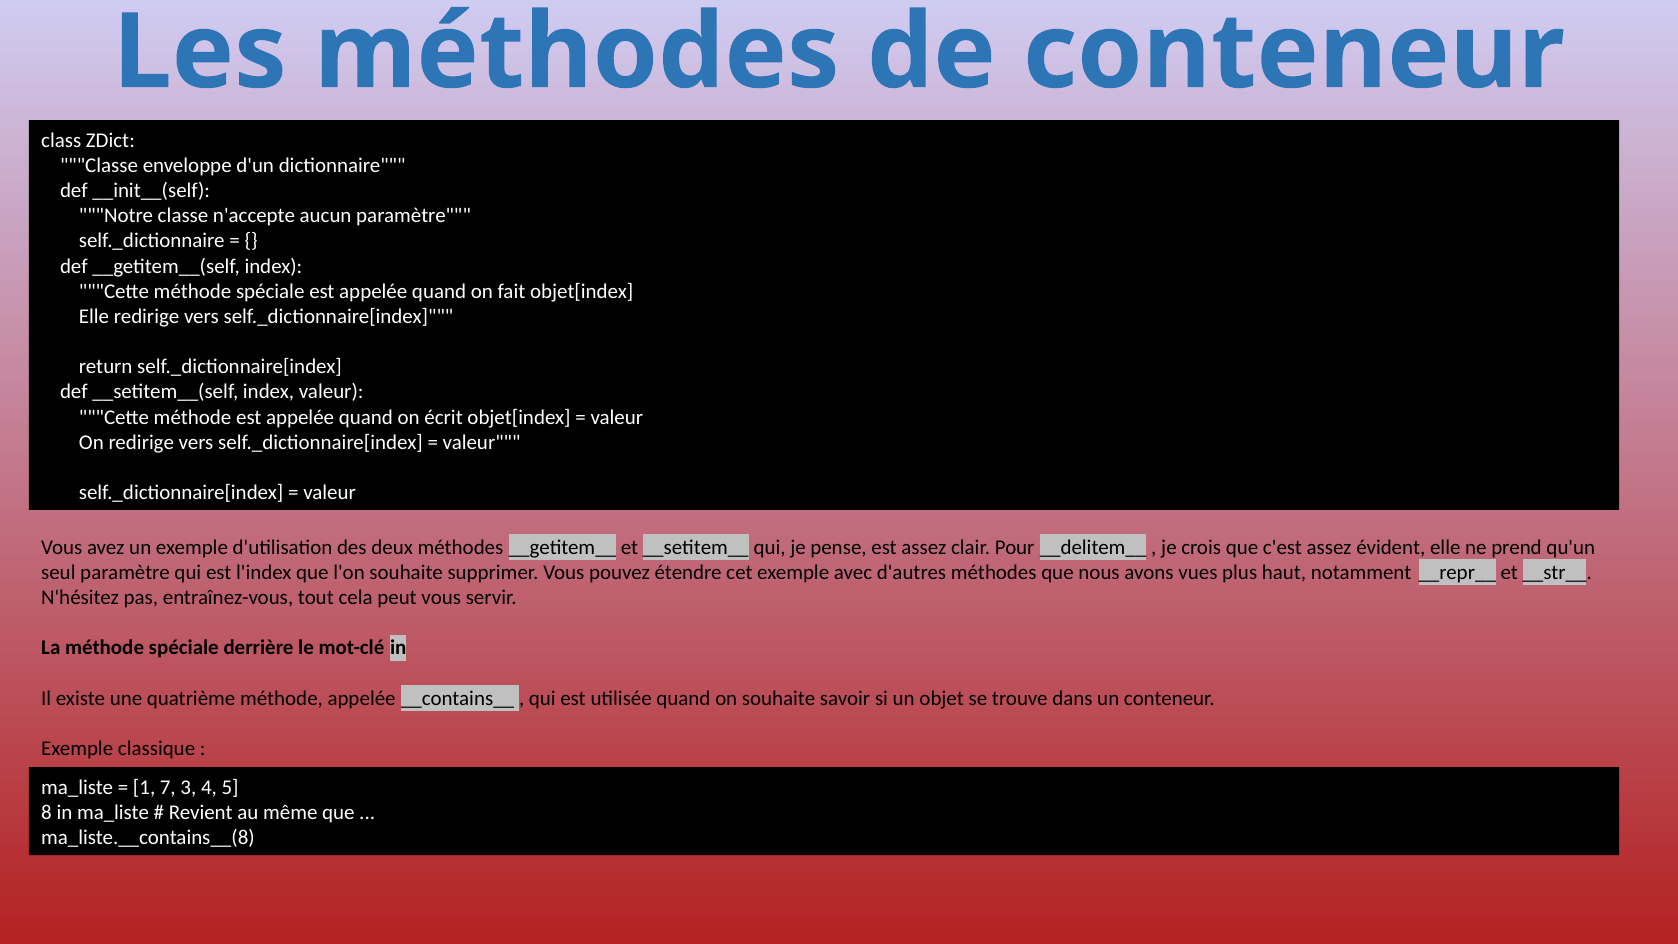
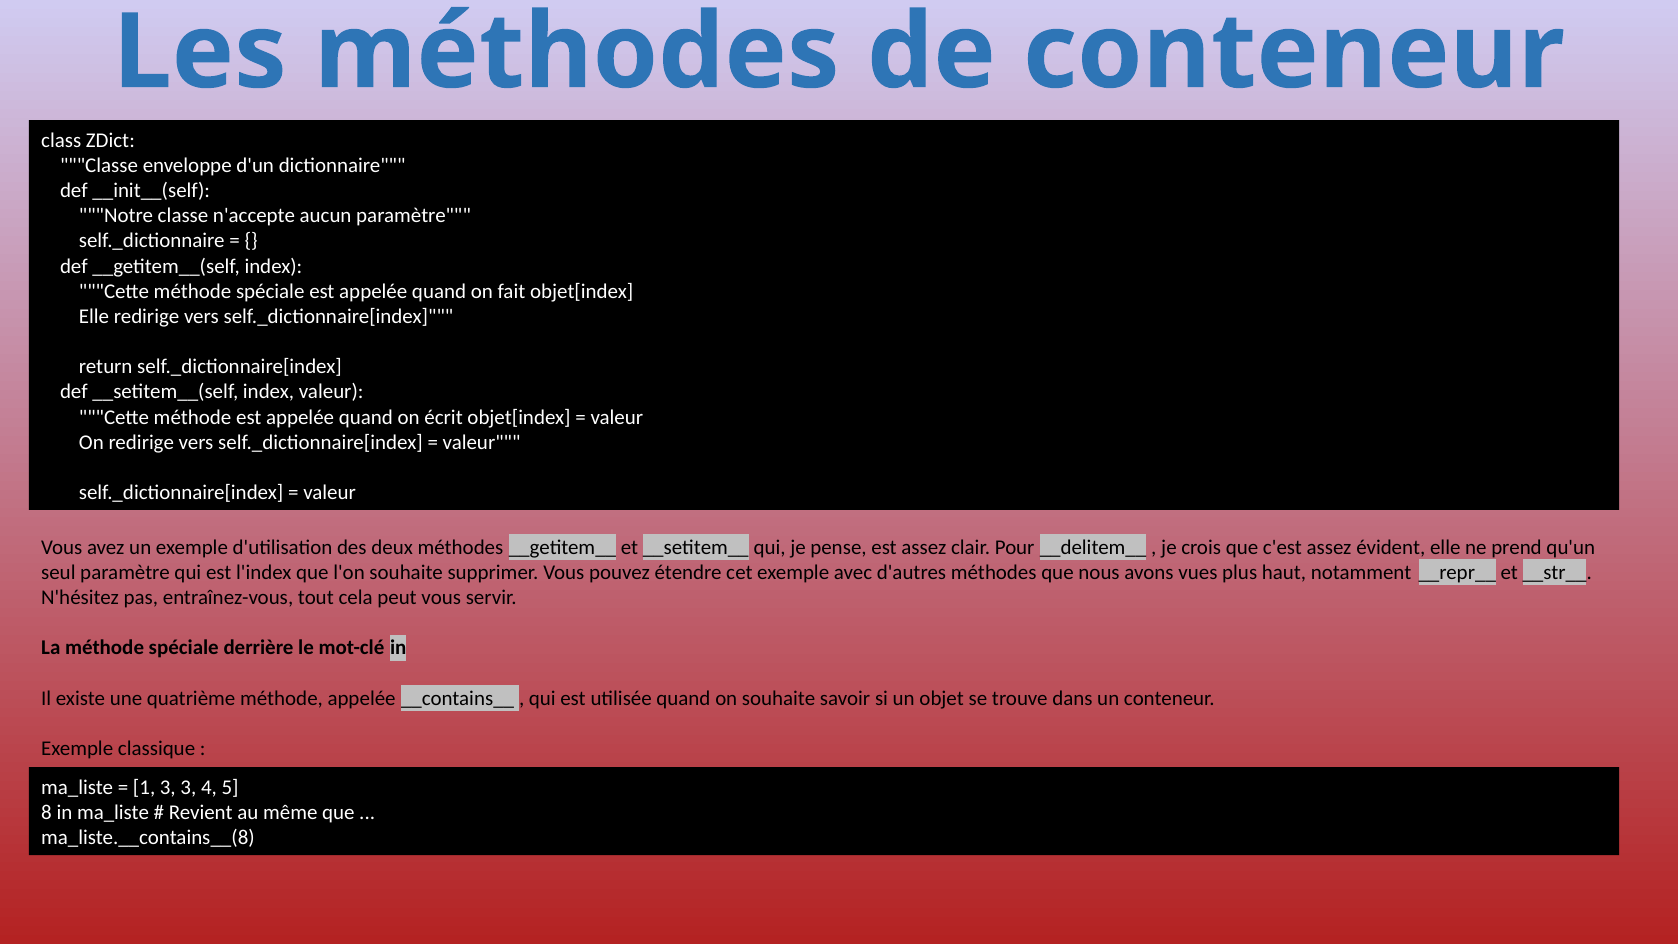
1 7: 7 -> 3
